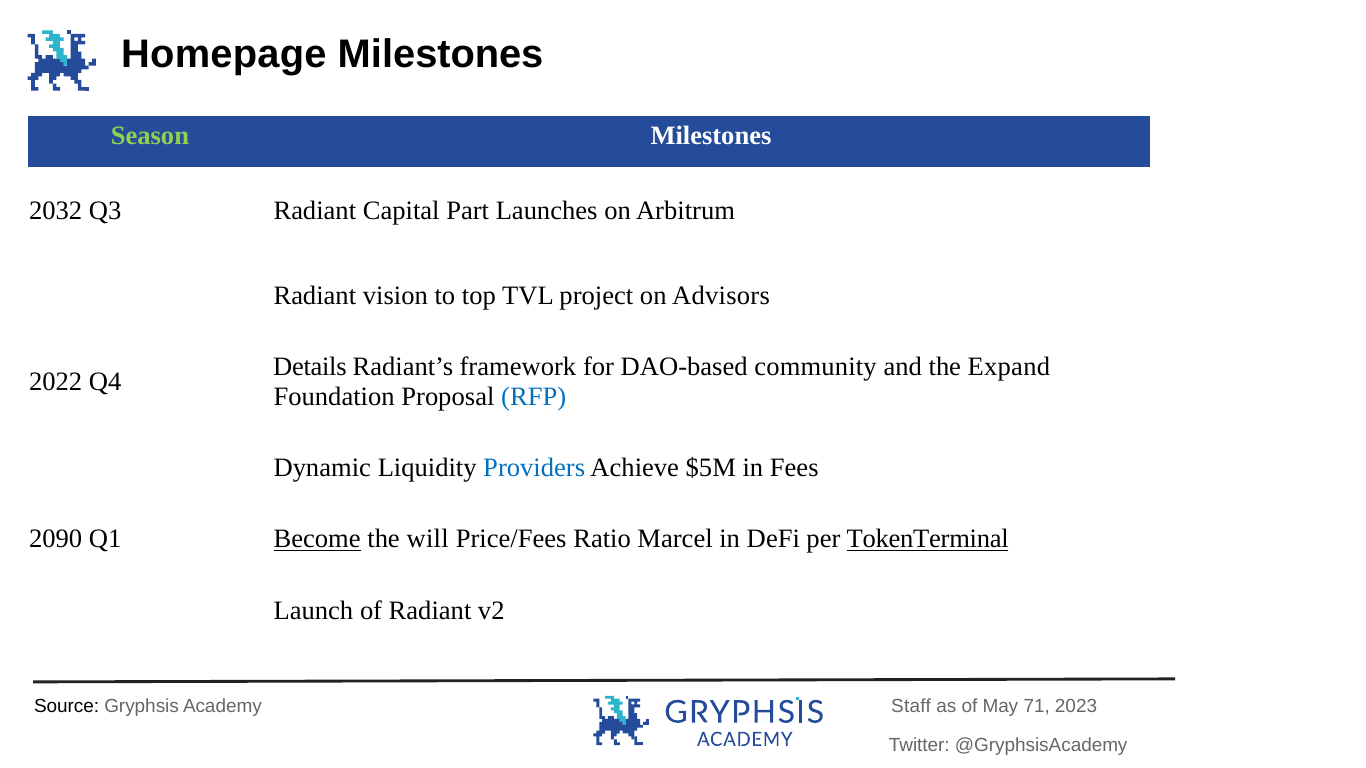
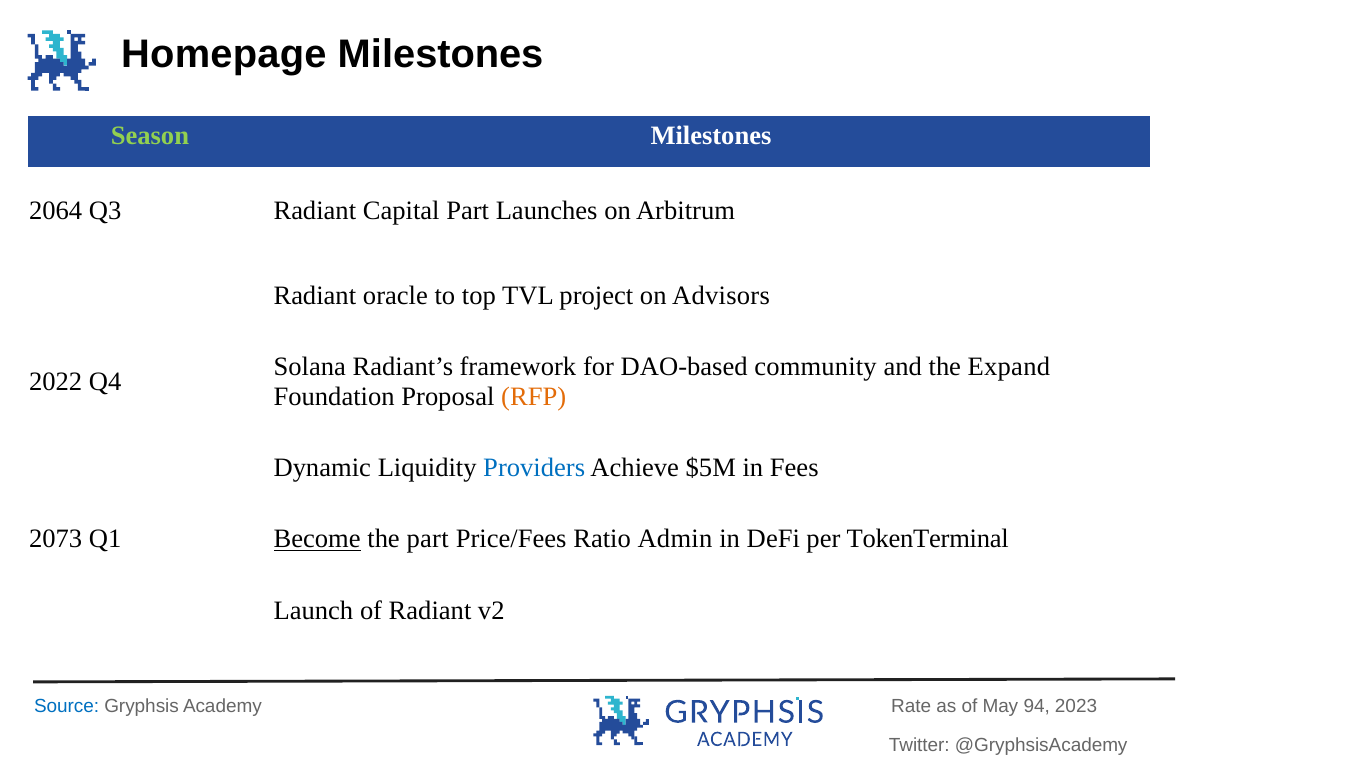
2032: 2032 -> 2064
vision: vision -> oracle
Details: Details -> Solana
RFP colour: blue -> orange
2090: 2090 -> 2073
the will: will -> part
Marcel: Marcel -> Admin
TokenTerminal underline: present -> none
Source colour: black -> blue
Staff: Staff -> Rate
71: 71 -> 94
